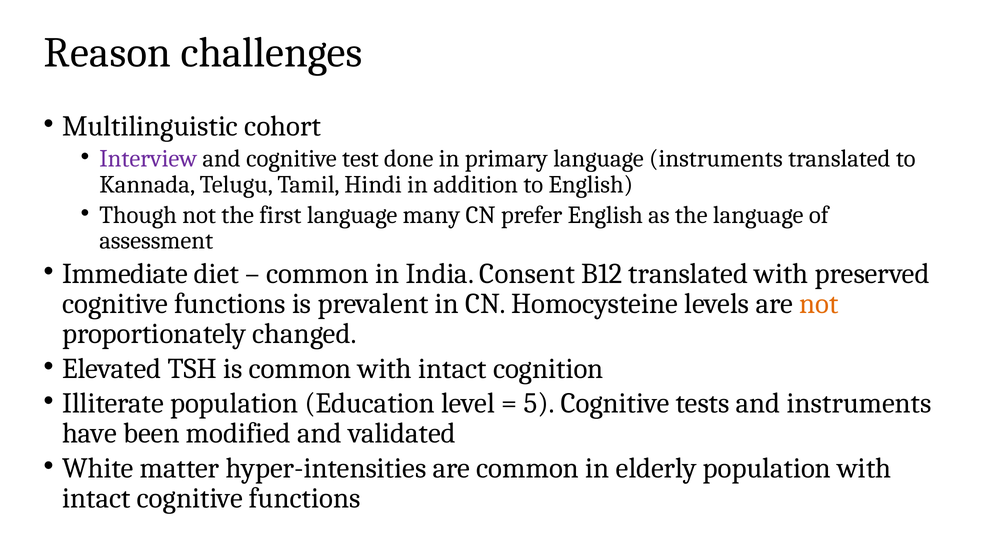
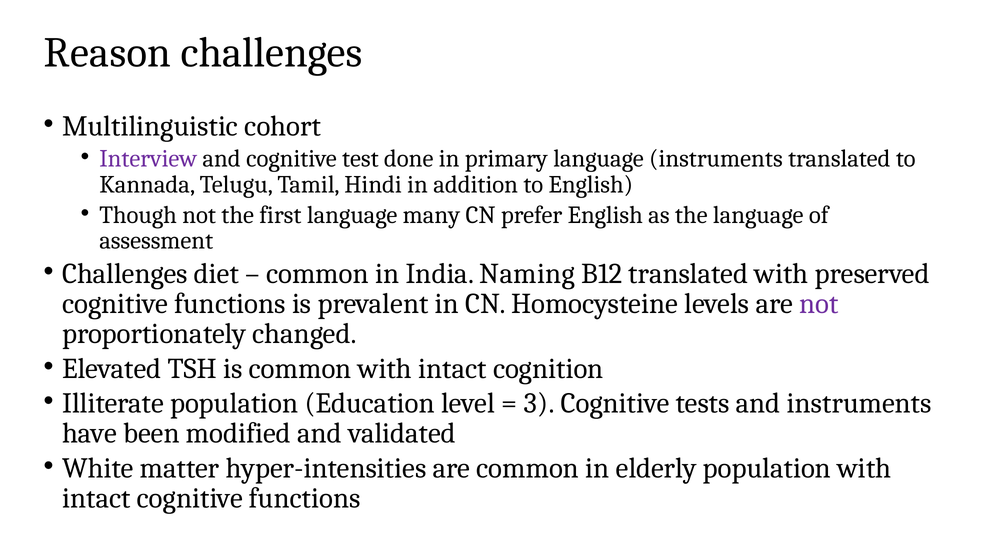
Immediate at (125, 274): Immediate -> Challenges
Consent: Consent -> Naming
not at (819, 304) colour: orange -> purple
5: 5 -> 3
